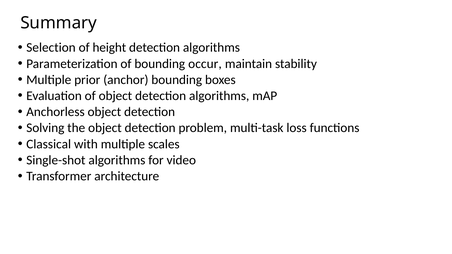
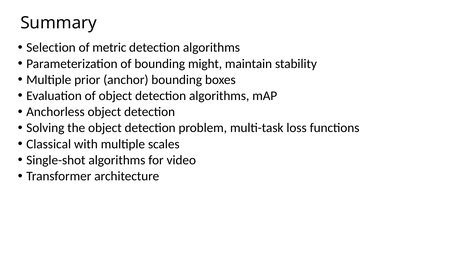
height: height -> metric
occur: occur -> might
